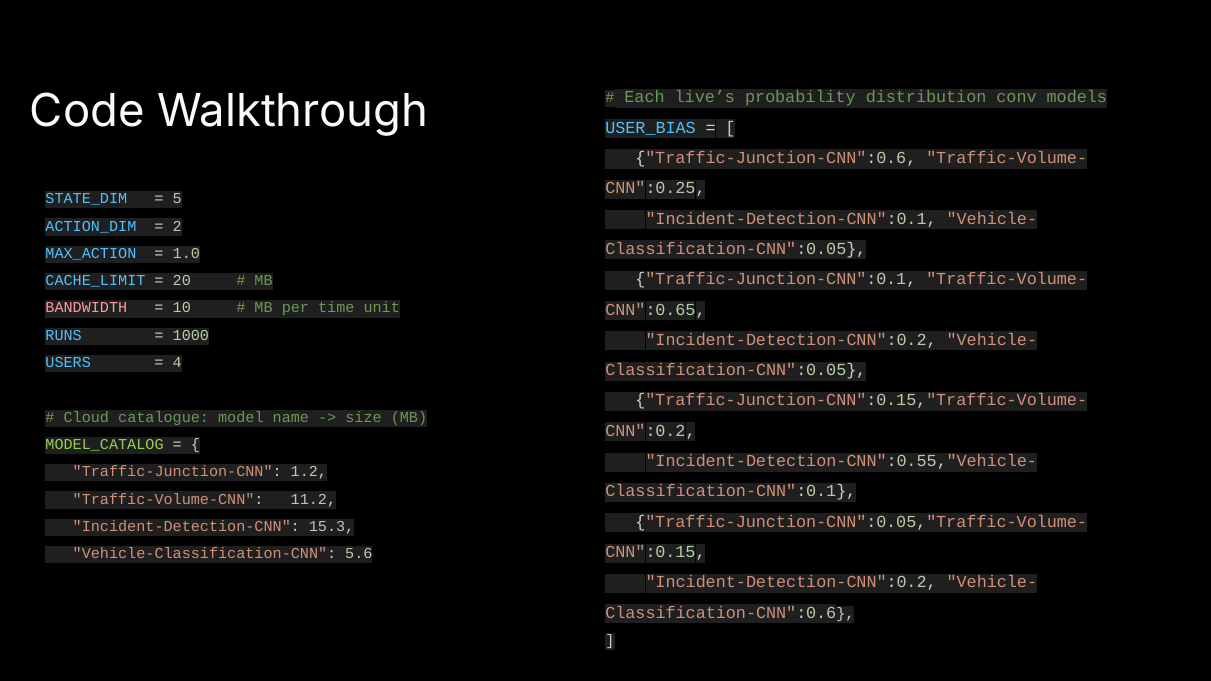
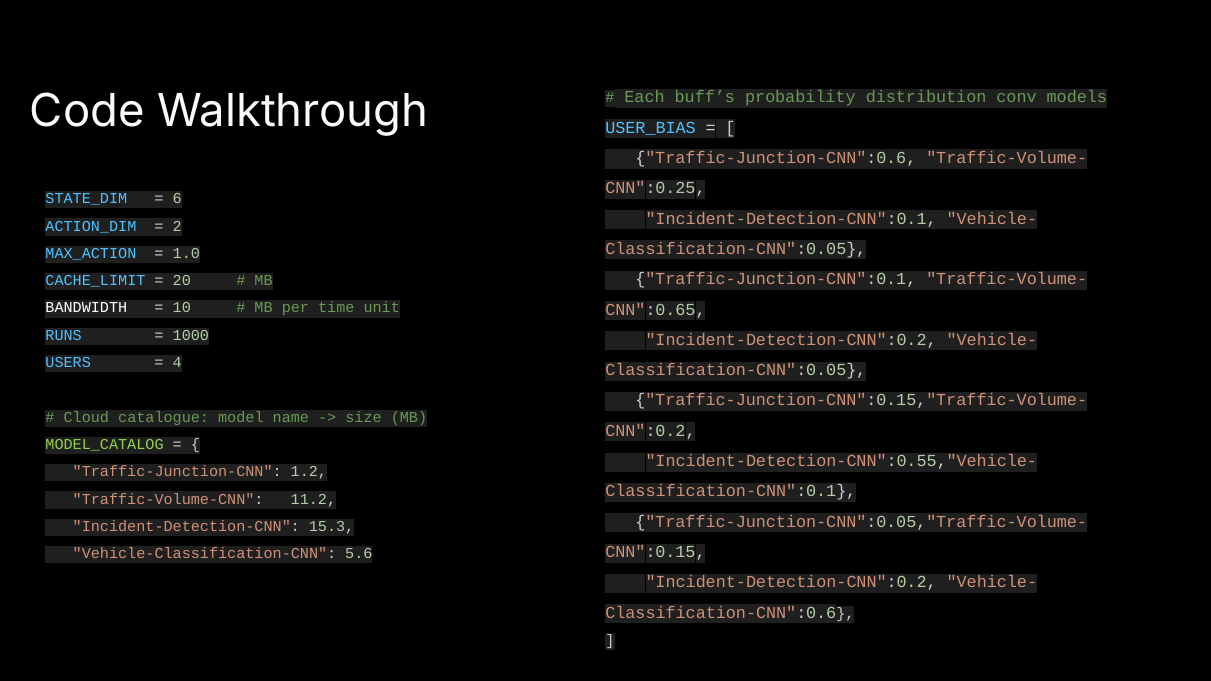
live’s: live’s -> buff’s
5: 5 -> 6
BANDWIDTH colour: pink -> white
